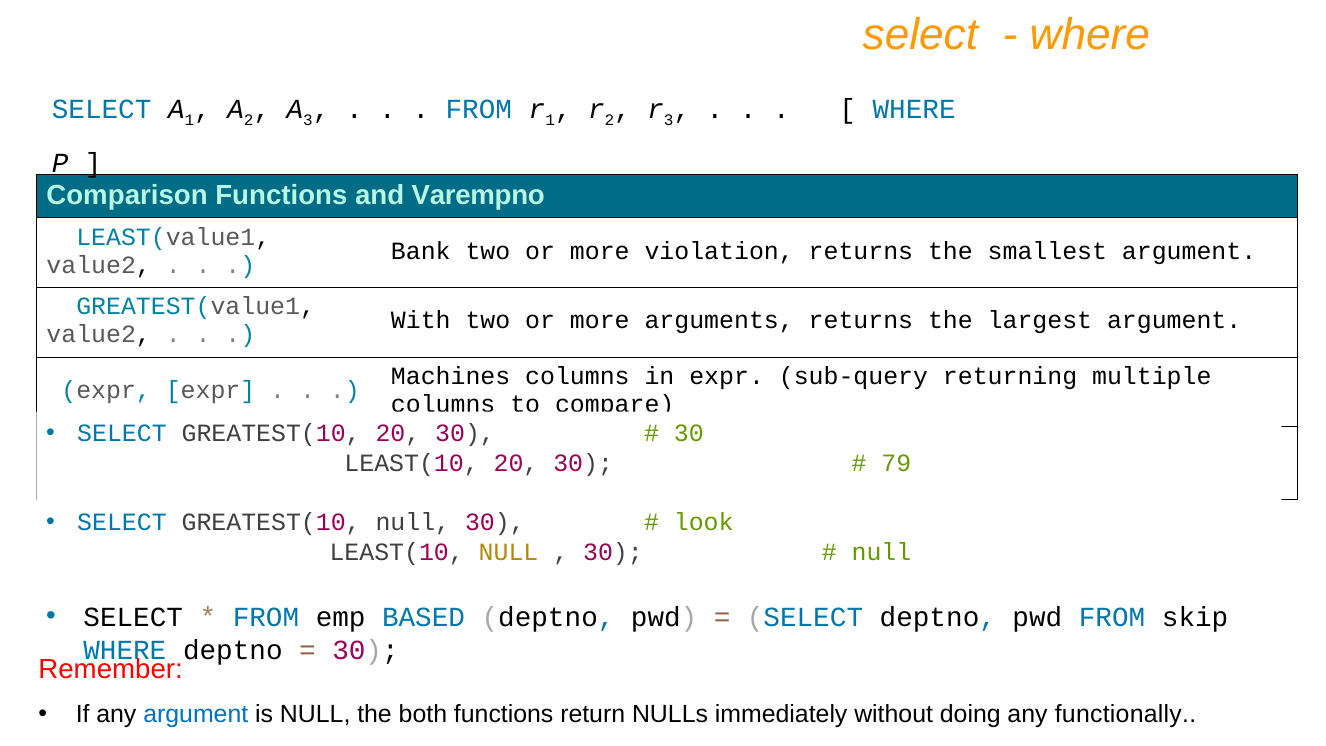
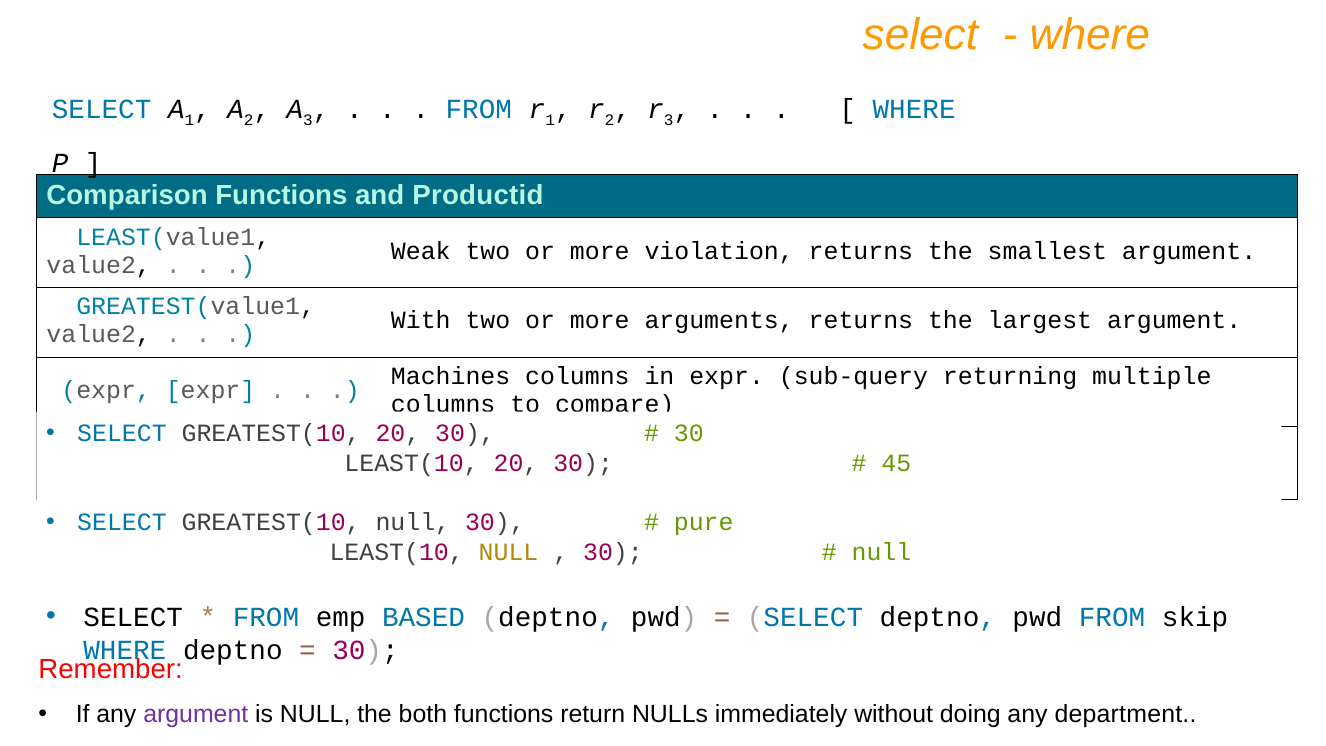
Varempno: Varempno -> Productid
Bank: Bank -> Weak
79: 79 -> 45
look: look -> pure
argument at (196, 714) colour: blue -> purple
functionally: functionally -> department
